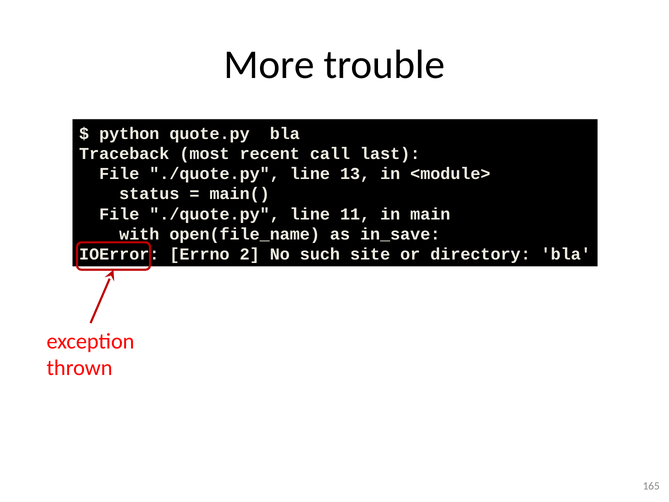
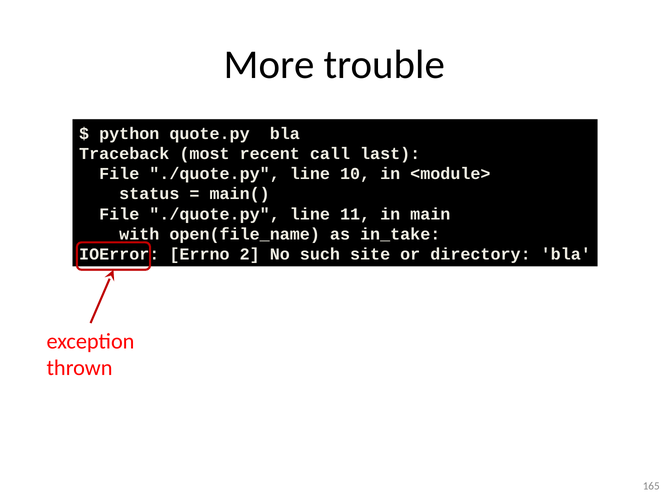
13: 13 -> 10
in_save: in_save -> in_take
